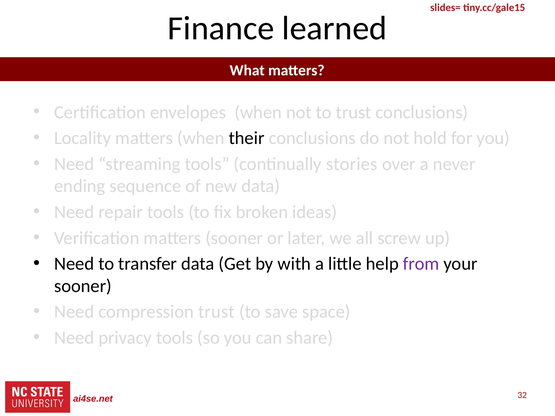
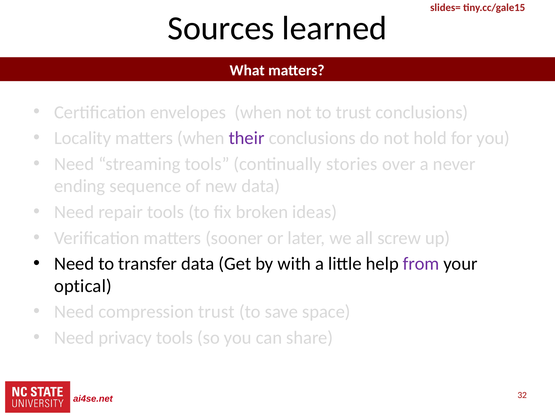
Finance: Finance -> Sources
their colour: black -> purple
sooner at (83, 286): sooner -> optical
